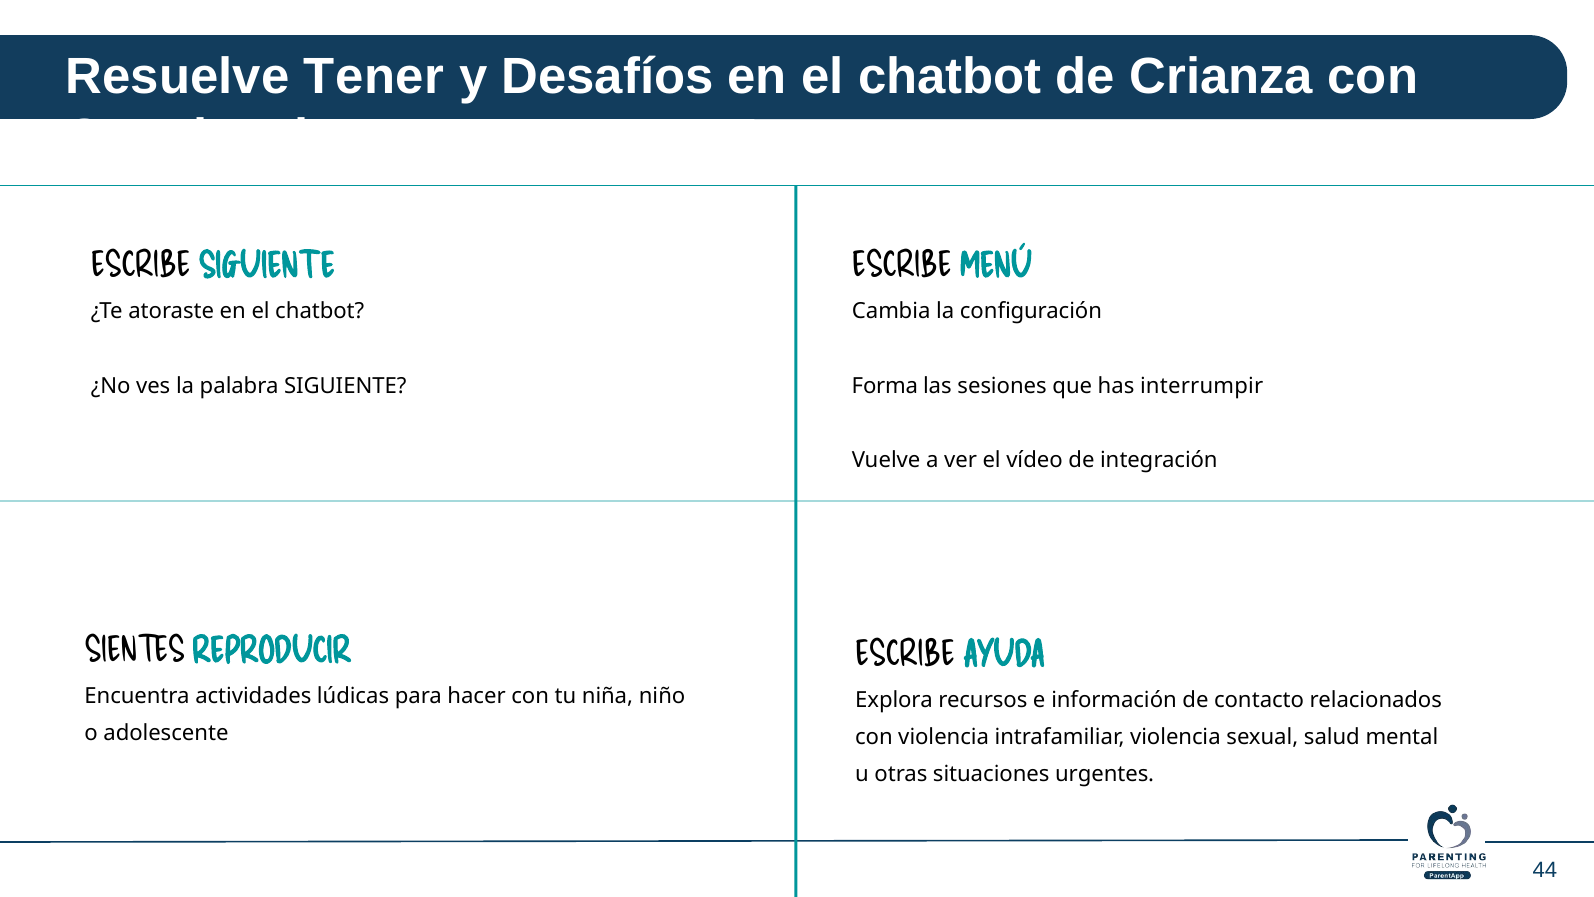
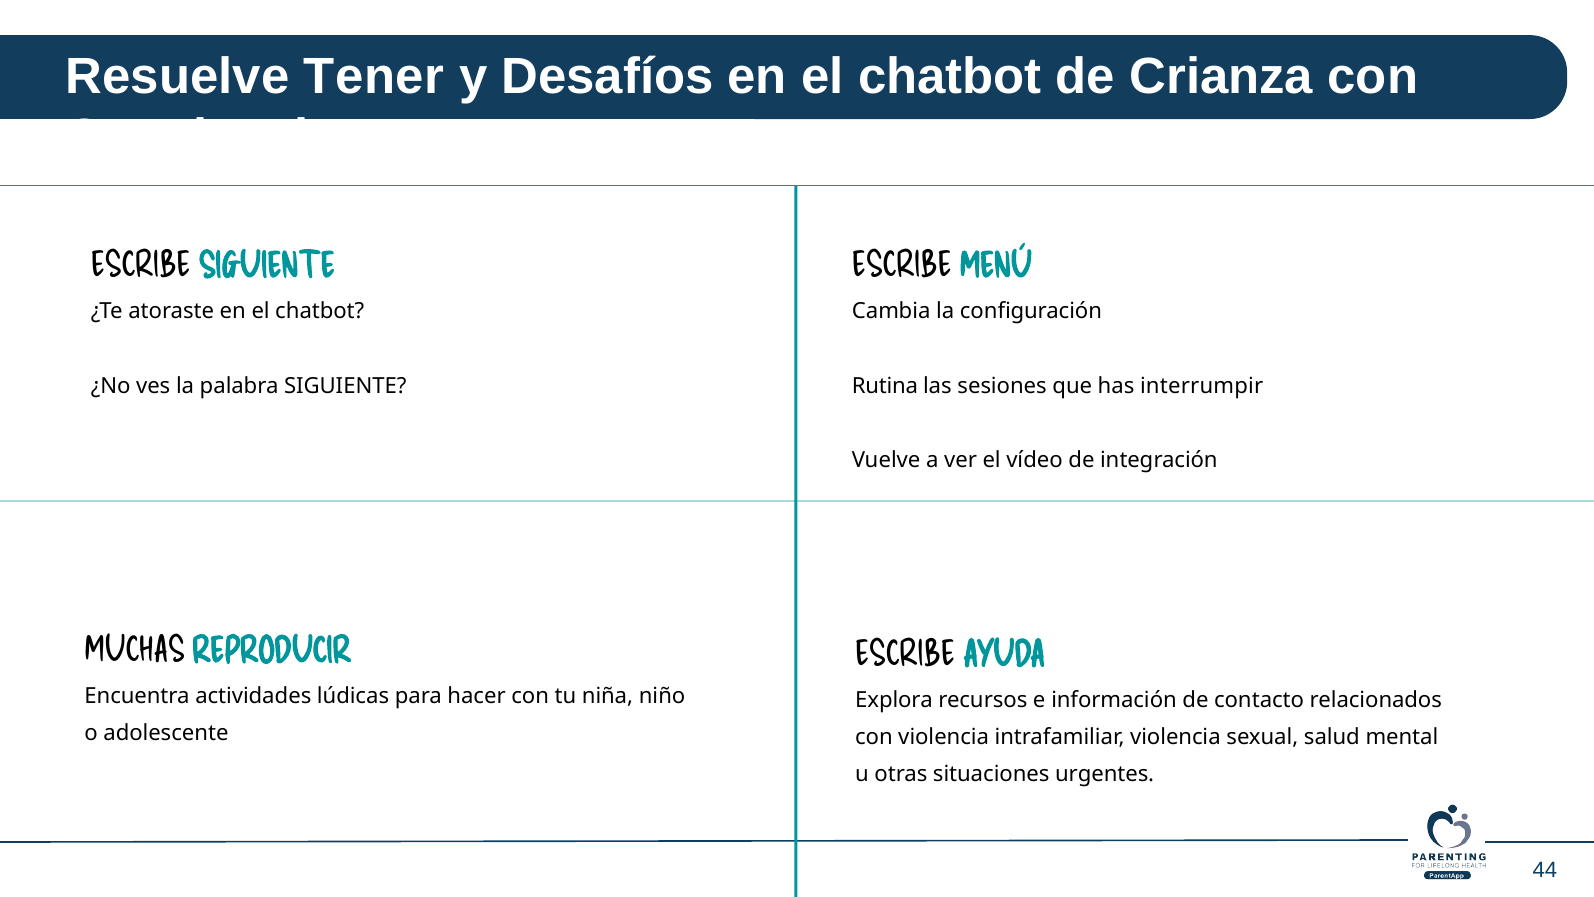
Forma: Forma -> Rutina
SIENTES: SIENTES -> MUCHAS
